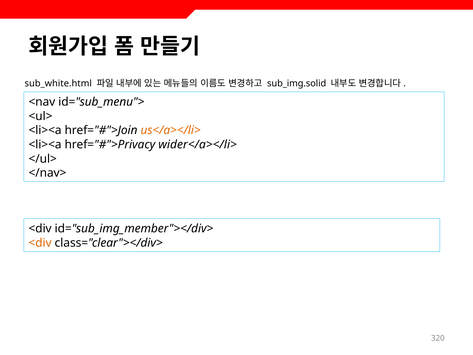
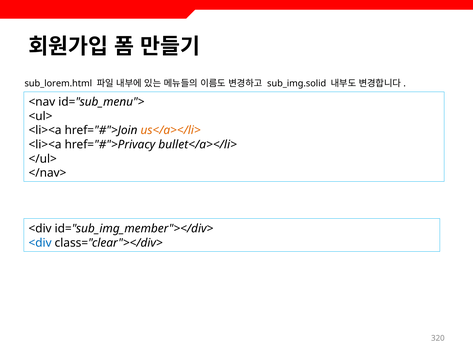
sub_white.html: sub_white.html -> sub_lorem.html
wider</a></li>: wider</a></li> -> bullet</a></li>
<div at (40, 243) colour: orange -> blue
